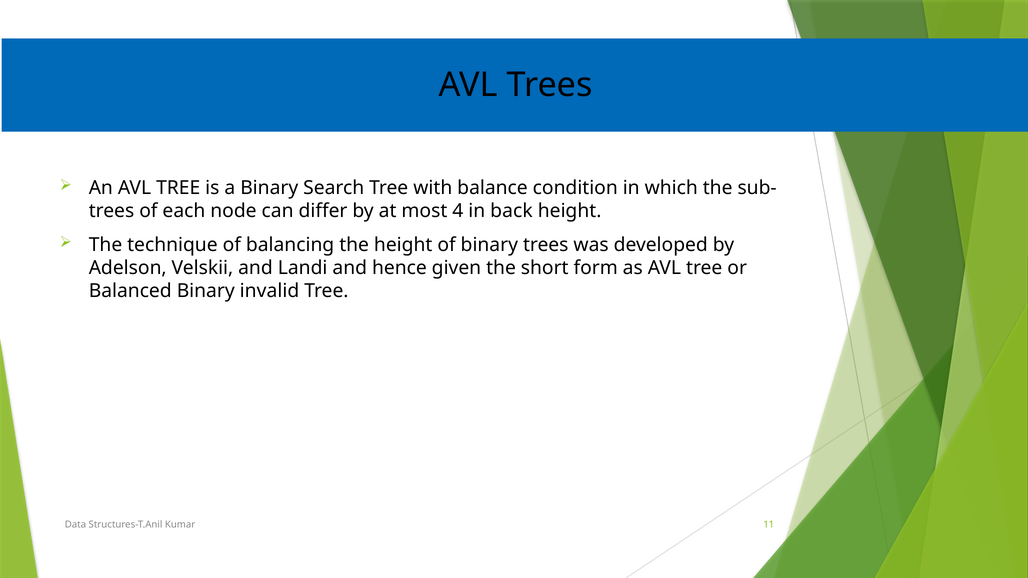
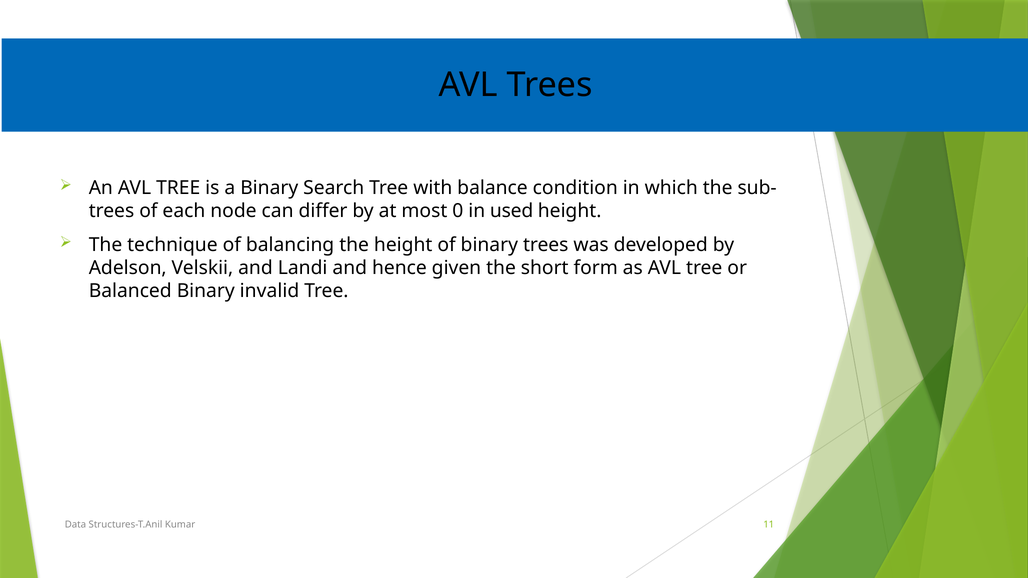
4: 4 -> 0
back: back -> used
